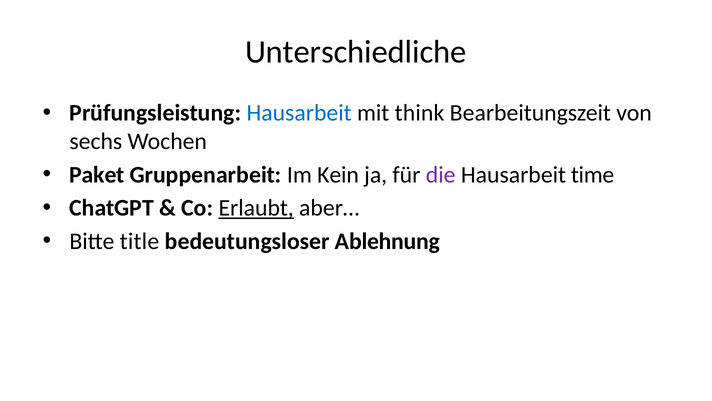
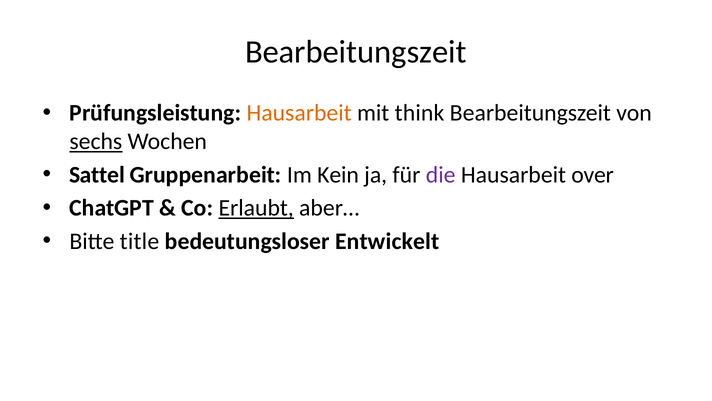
Unterschiedliche at (356, 52): Unterschiedliche -> Bearbeitungszeit
Hausarbeit at (299, 113) colour: blue -> orange
sechs underline: none -> present
Paket: Paket -> Sattel
time: time -> over
Ablehnung: Ablehnung -> Entwickelt
